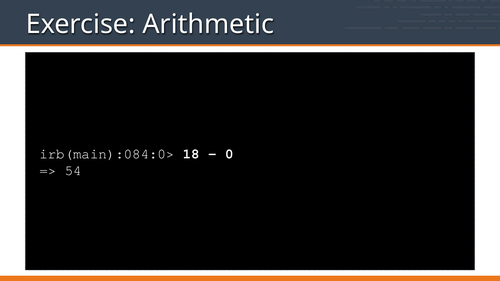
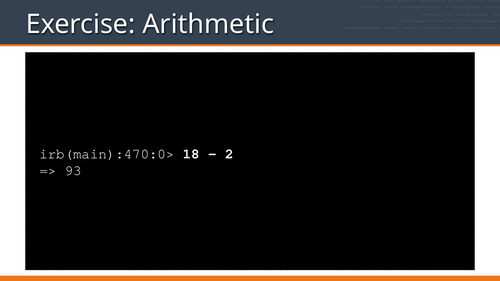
irb(main):084:0>: irb(main):084:0> -> irb(main):470:0>
0: 0 -> 2
54: 54 -> 93
